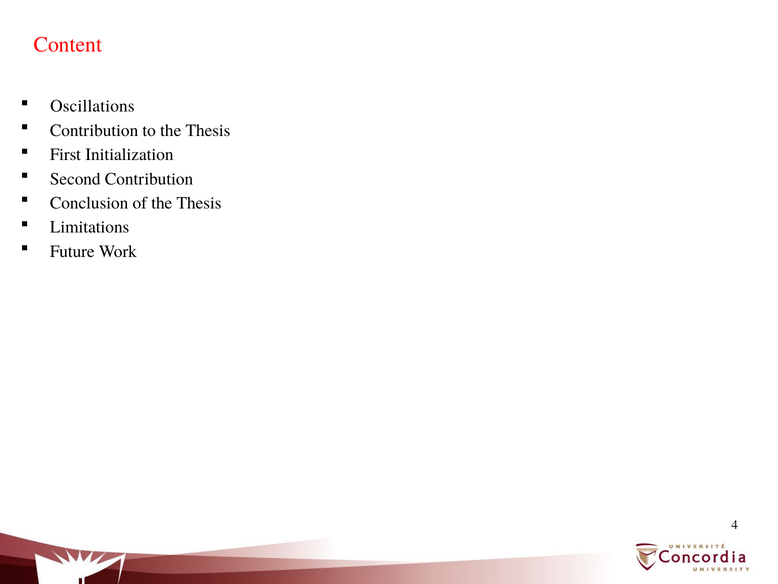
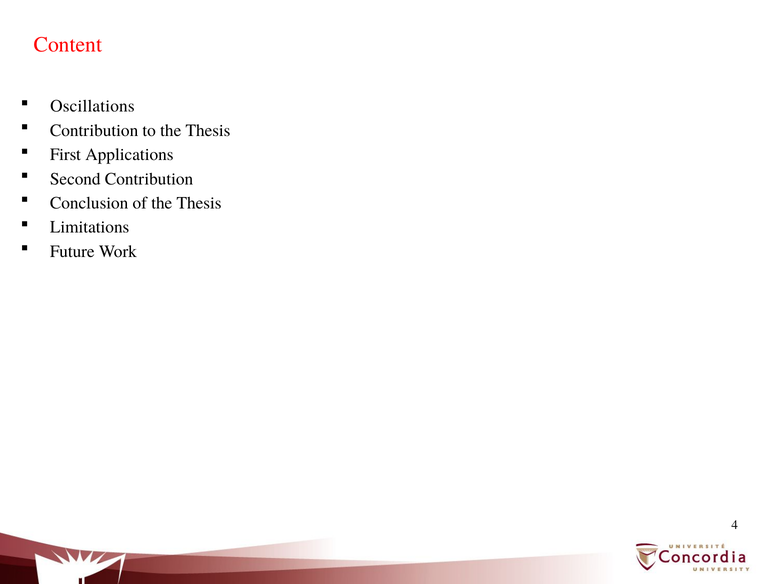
Initialization: Initialization -> Applications
